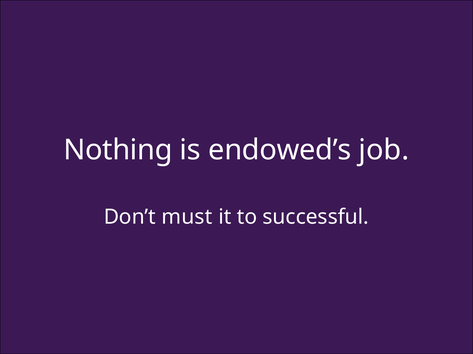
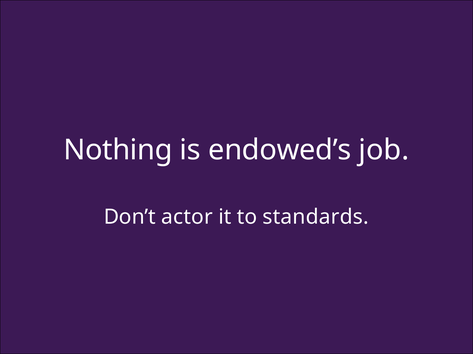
must: must -> actor
successful: successful -> standards
